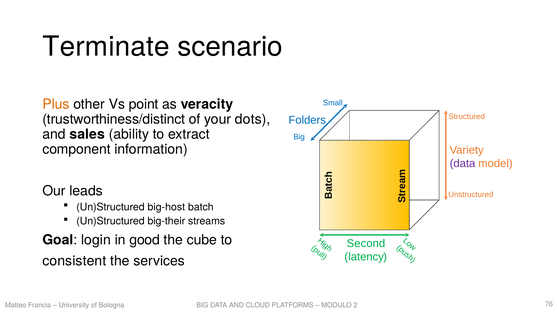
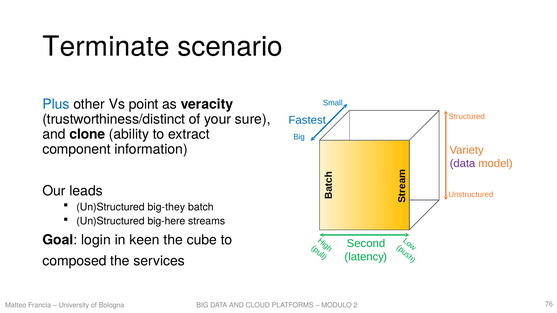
Plus colour: orange -> blue
dots: dots -> sure
Folders: Folders -> Fastest
sales: sales -> clone
big-host: big-host -> big-they
big-their: big-their -> big-here
good: good -> keen
consistent: consistent -> composed
